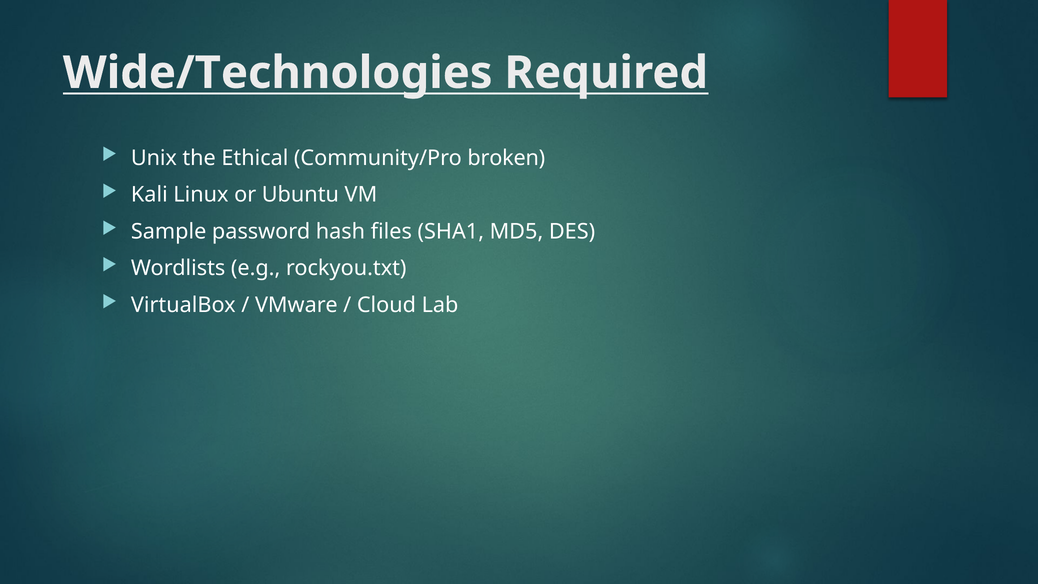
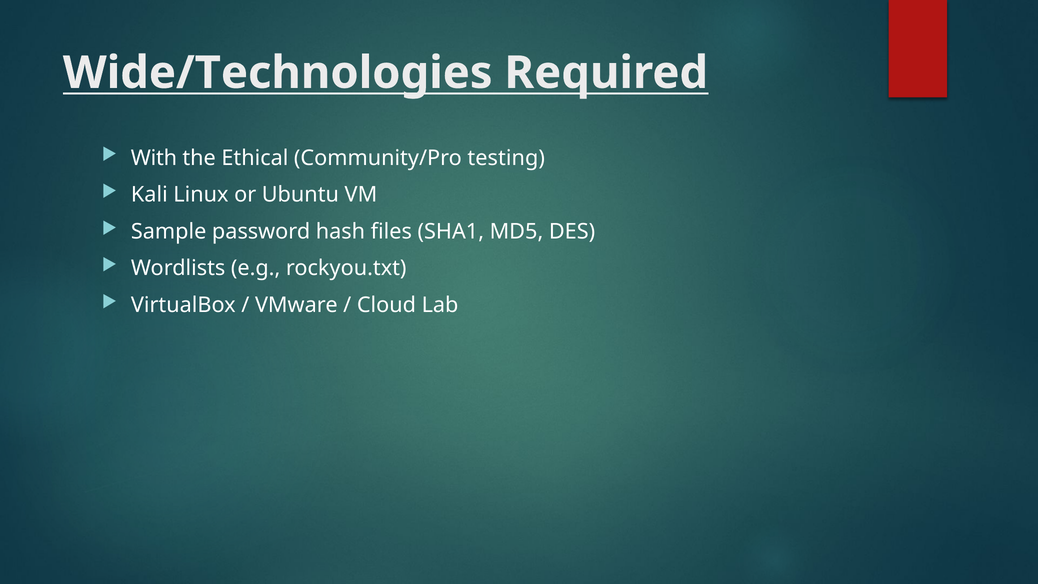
Unix: Unix -> With
broken: broken -> testing
